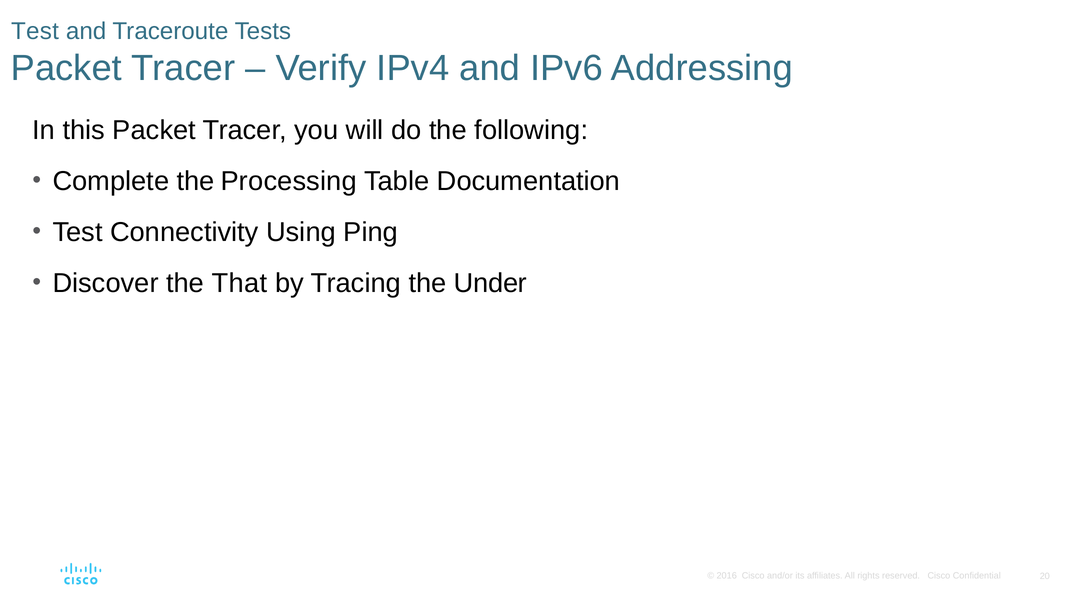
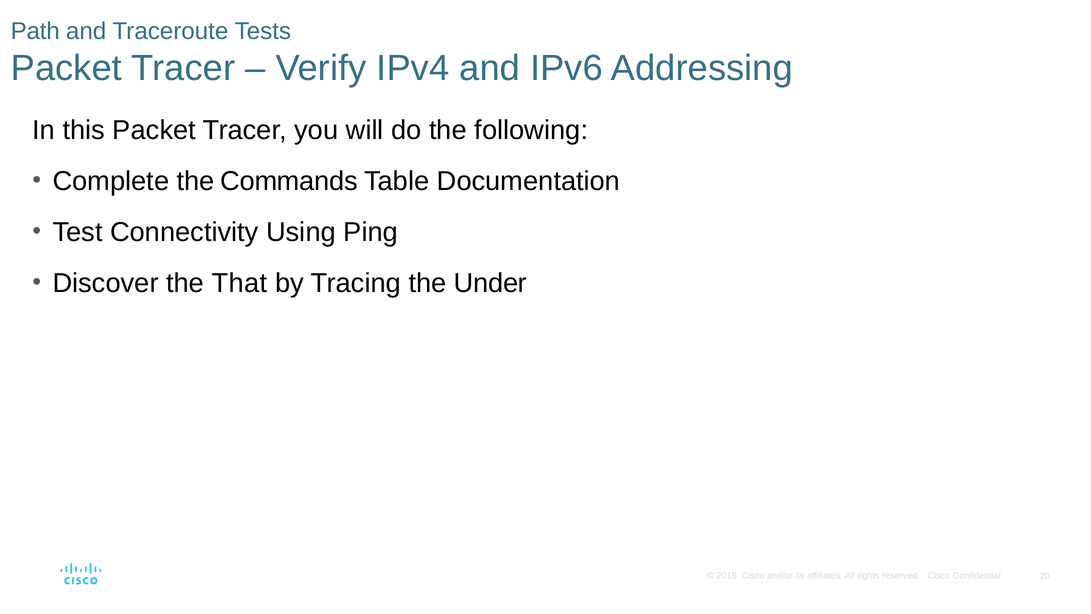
Test at (35, 31): Test -> Path
Processing: Processing -> Commands
